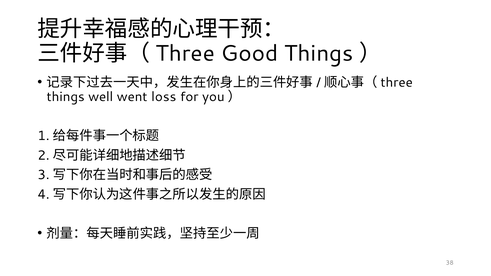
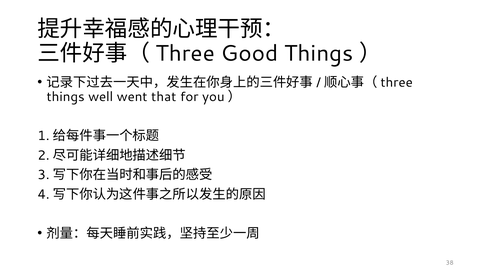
loss: loss -> that
